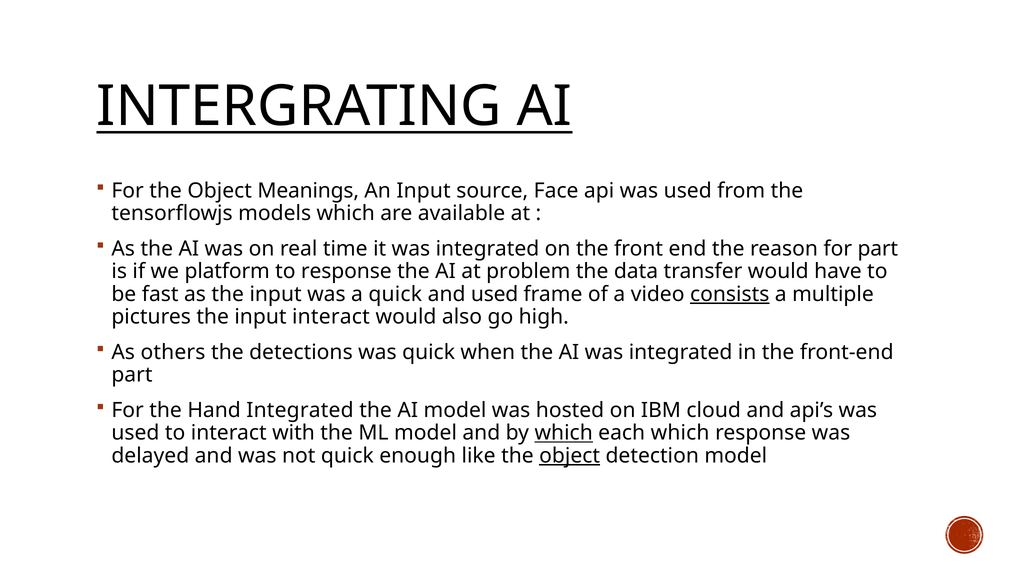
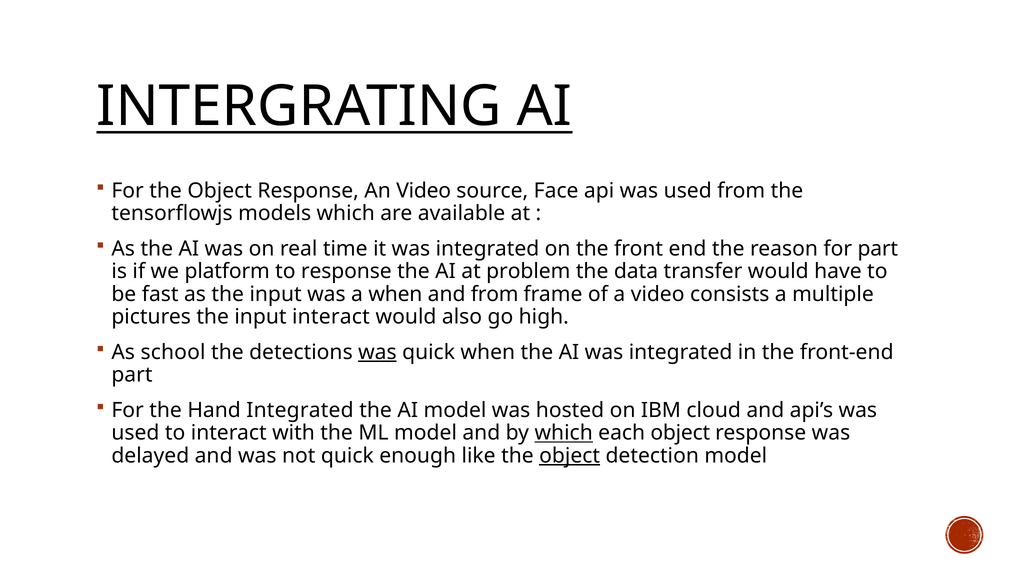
the Object Meanings: Meanings -> Response
An Input: Input -> Video
a quick: quick -> when
and used: used -> from
consists underline: present -> none
others: others -> school
was at (377, 353) underline: none -> present
each which: which -> object
